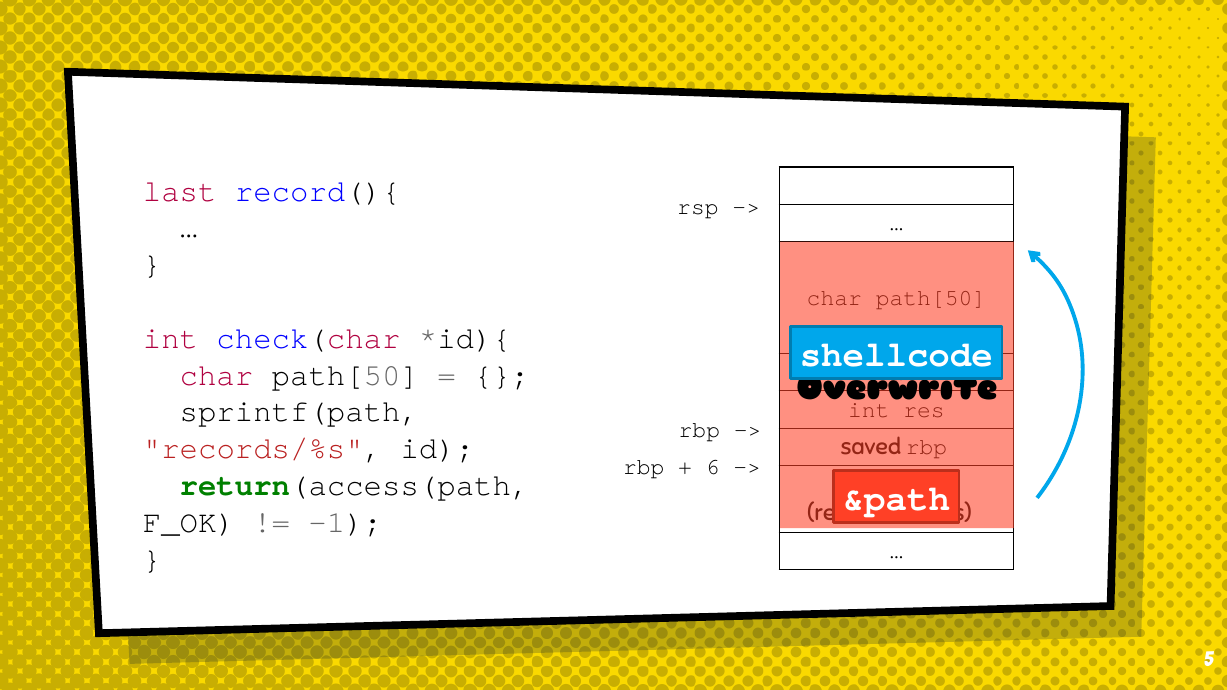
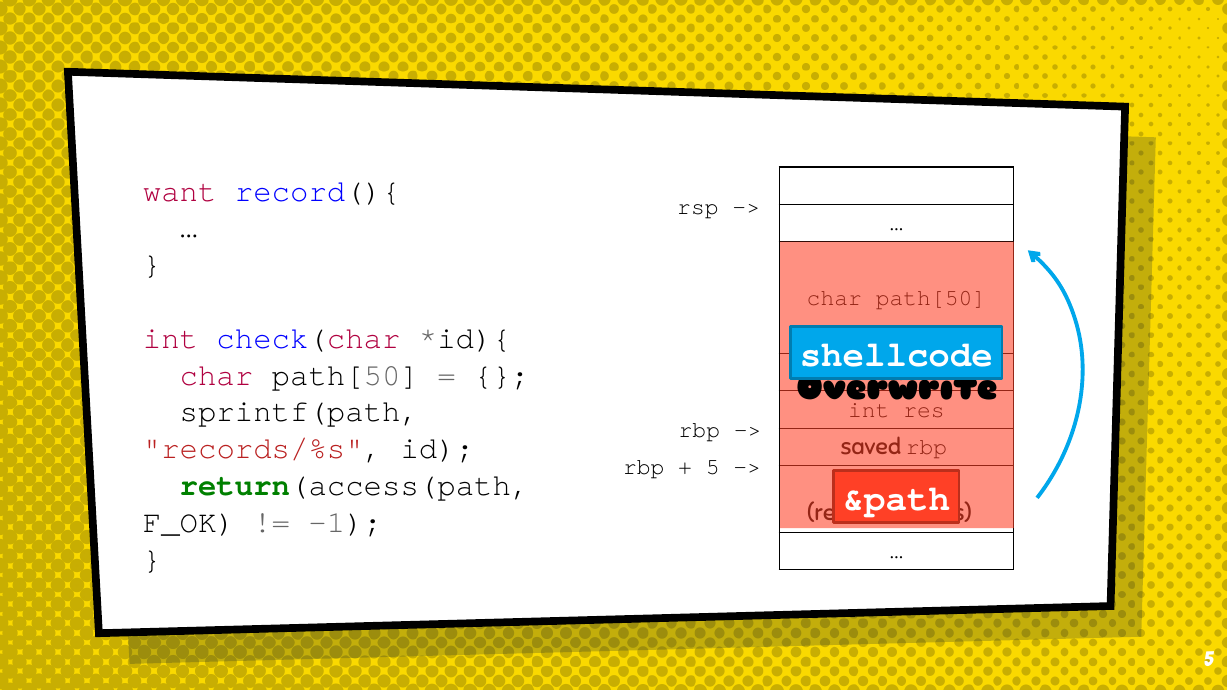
last: last -> want
6 at (713, 467): 6 -> 5
